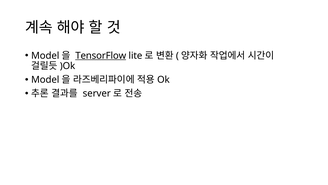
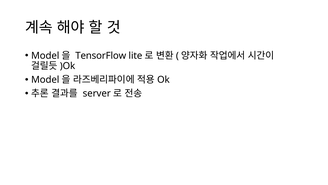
TensorFlow underline: present -> none
